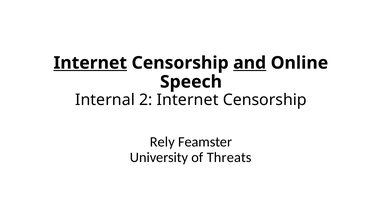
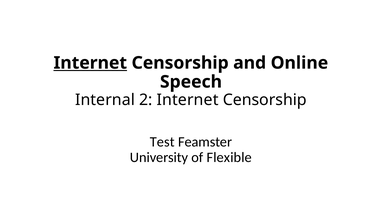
and underline: present -> none
Rely: Rely -> Test
Threats: Threats -> Flexible
